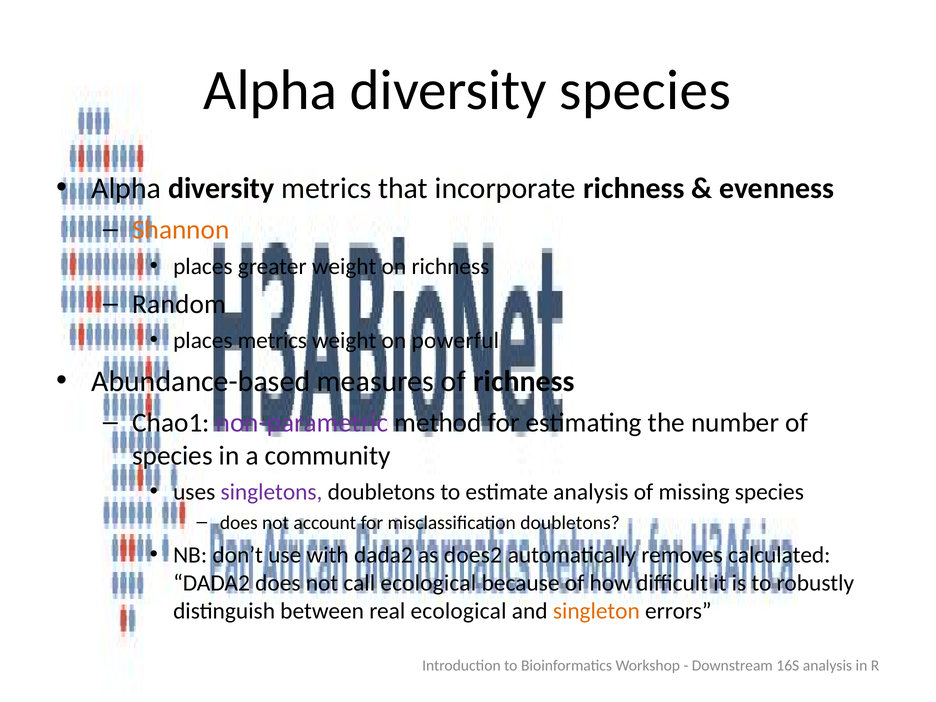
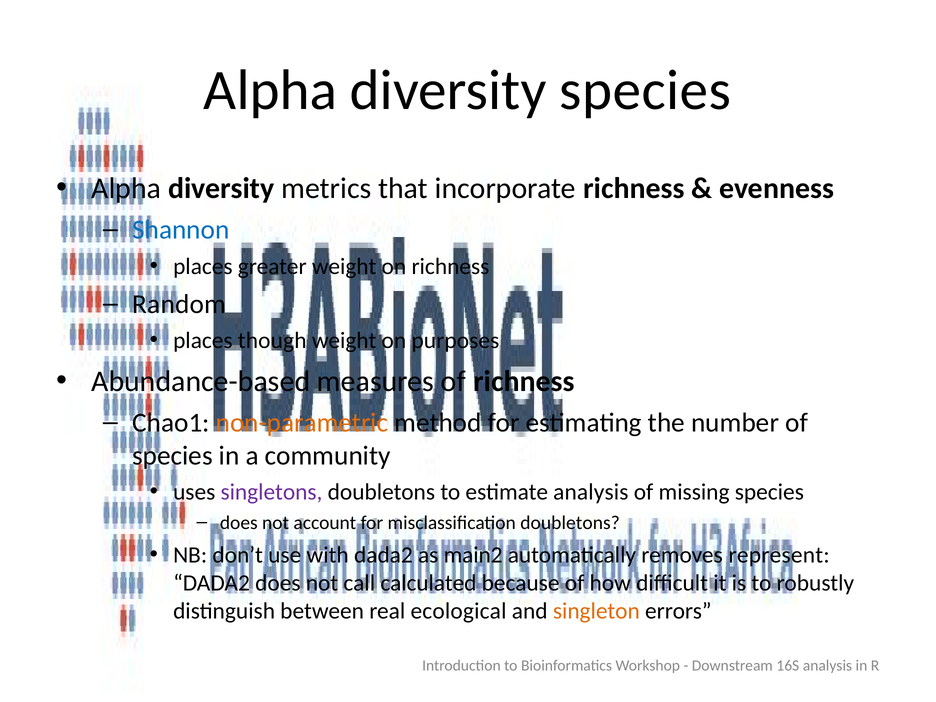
Shannon colour: orange -> blue
places metrics: metrics -> though
powerful: powerful -> purposes
non-parametric colour: purple -> orange
does2: does2 -> main2
calculated: calculated -> represent
call ecological: ecological -> calculated
